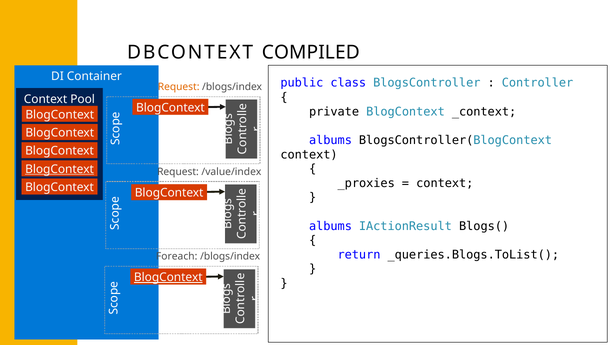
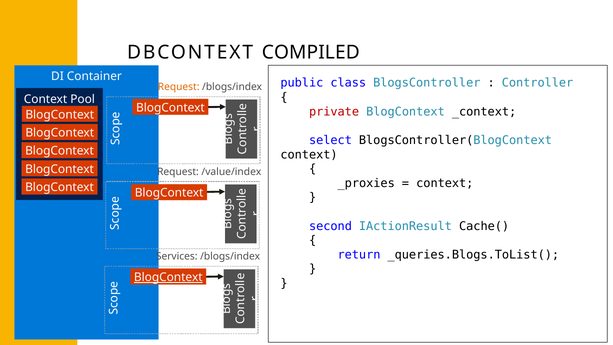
private colour: black -> red
albums at (330, 140): albums -> select
BlogContext at (60, 169) underline: present -> none
albums at (330, 226): albums -> second
Blogs(: Blogs( -> Cache(
Foreach: Foreach -> Services
